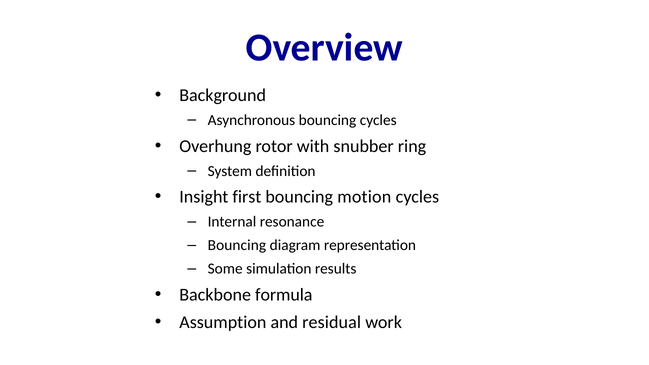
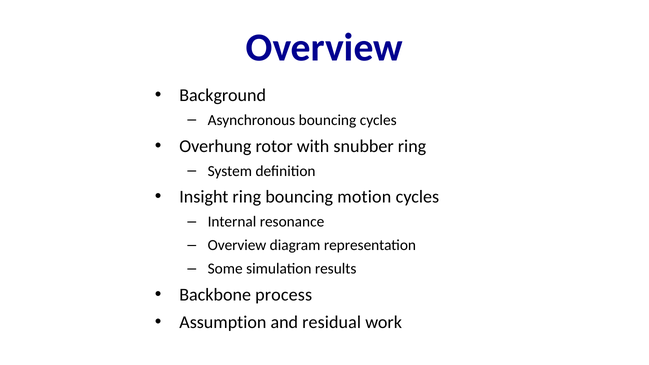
Insight first: first -> ring
Bouncing at (237, 245): Bouncing -> Overview
formula: formula -> process
